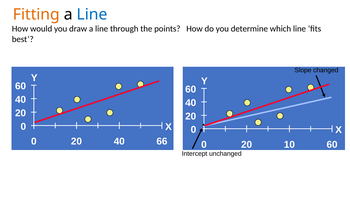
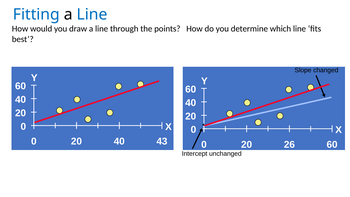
Fitting colour: orange -> blue
66: 66 -> 43
10: 10 -> 26
